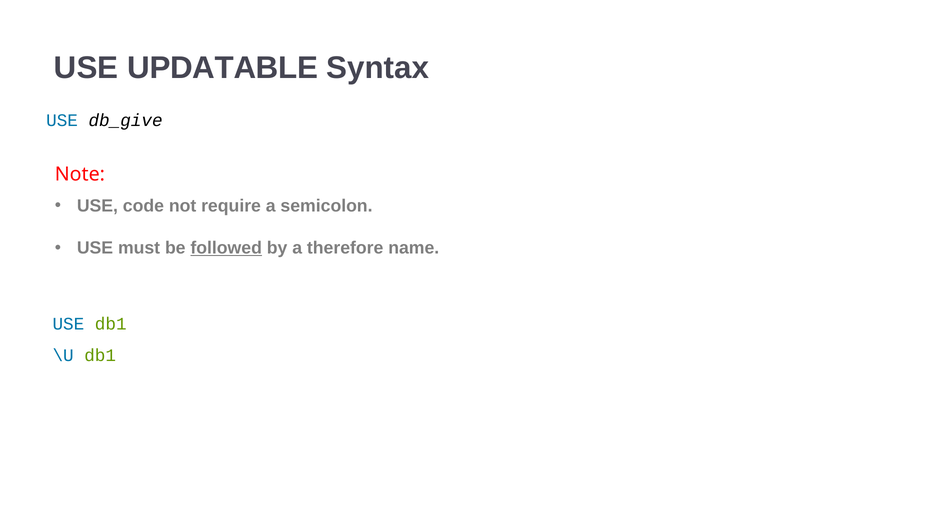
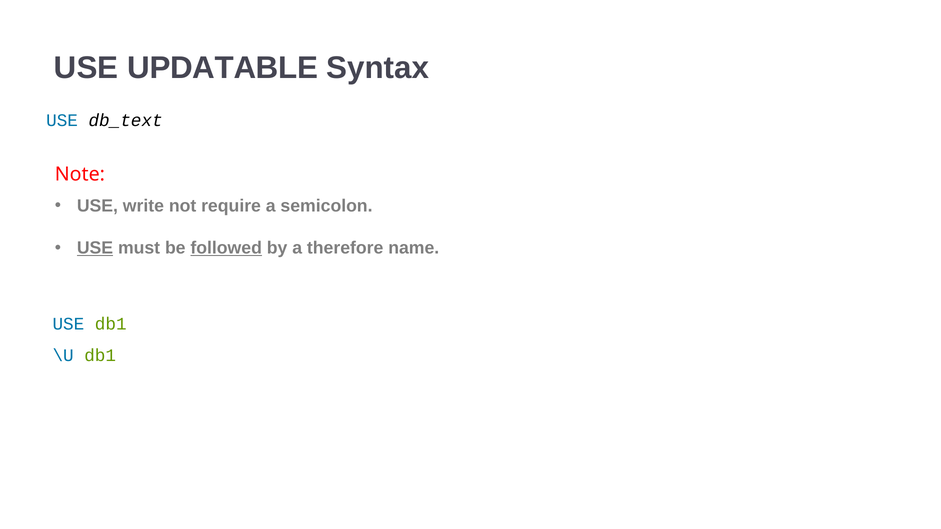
db_give: db_give -> db_text
code: code -> write
USE at (95, 248) underline: none -> present
